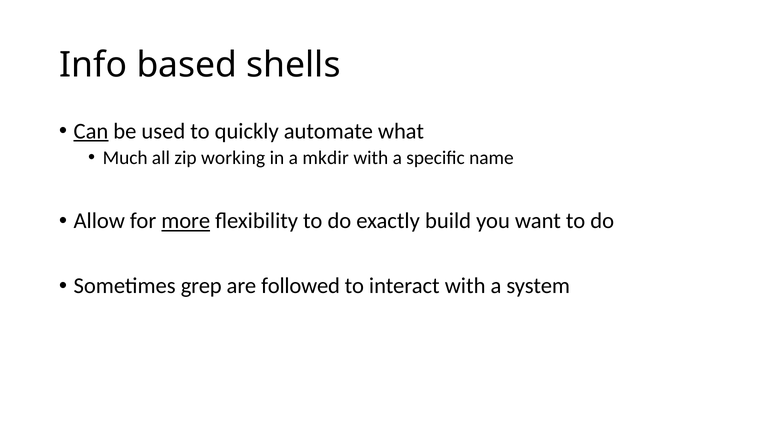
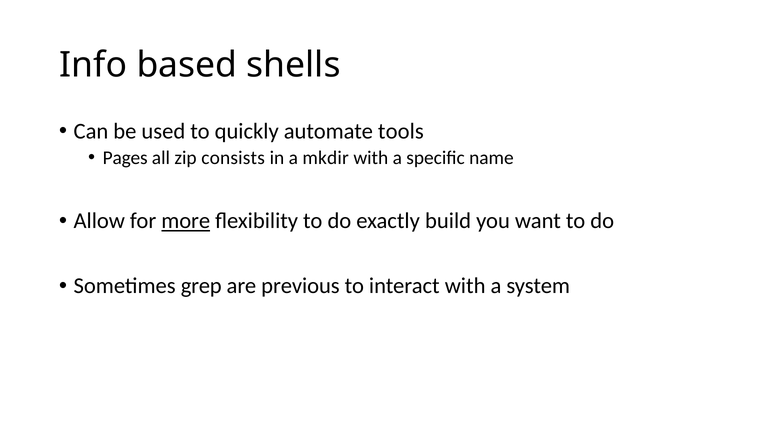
Can underline: present -> none
what: what -> tools
Much: Much -> Pages
working: working -> consists
followed: followed -> previous
